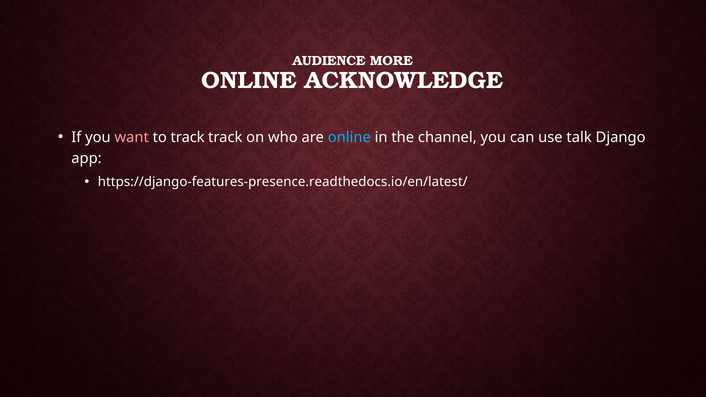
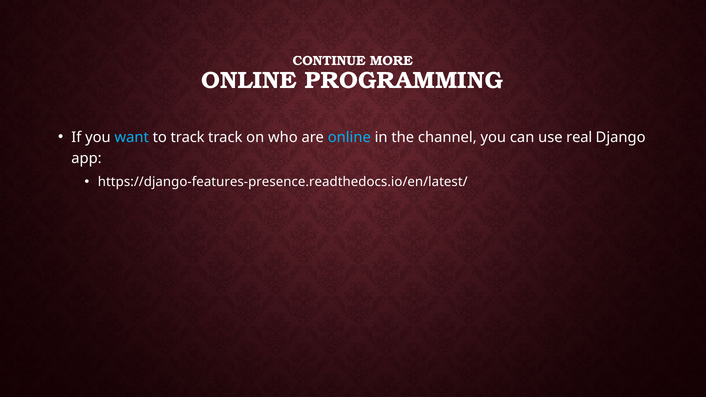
AUDIENCE: AUDIENCE -> CONTINUE
ACKNOWLEDGE: ACKNOWLEDGE -> PROGRAMMING
want colour: pink -> light blue
talk: talk -> real
